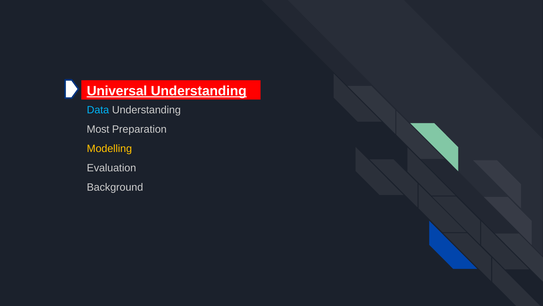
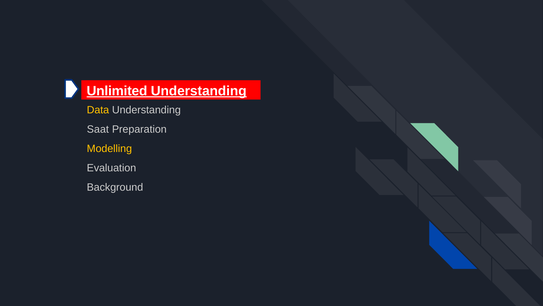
Universal: Universal -> Unlimited
Data colour: light blue -> yellow
Most: Most -> Saat
